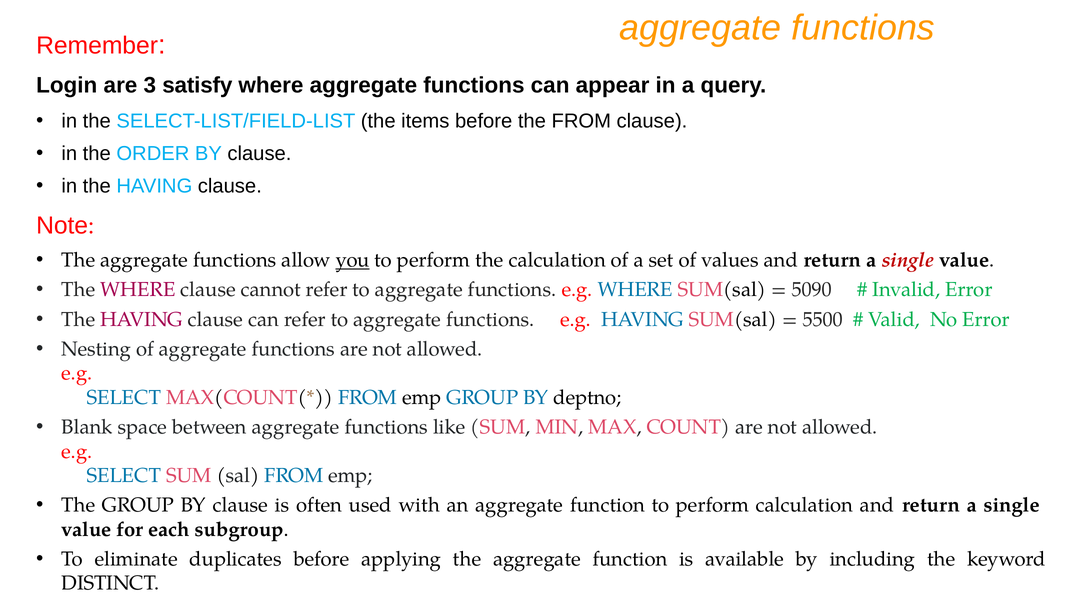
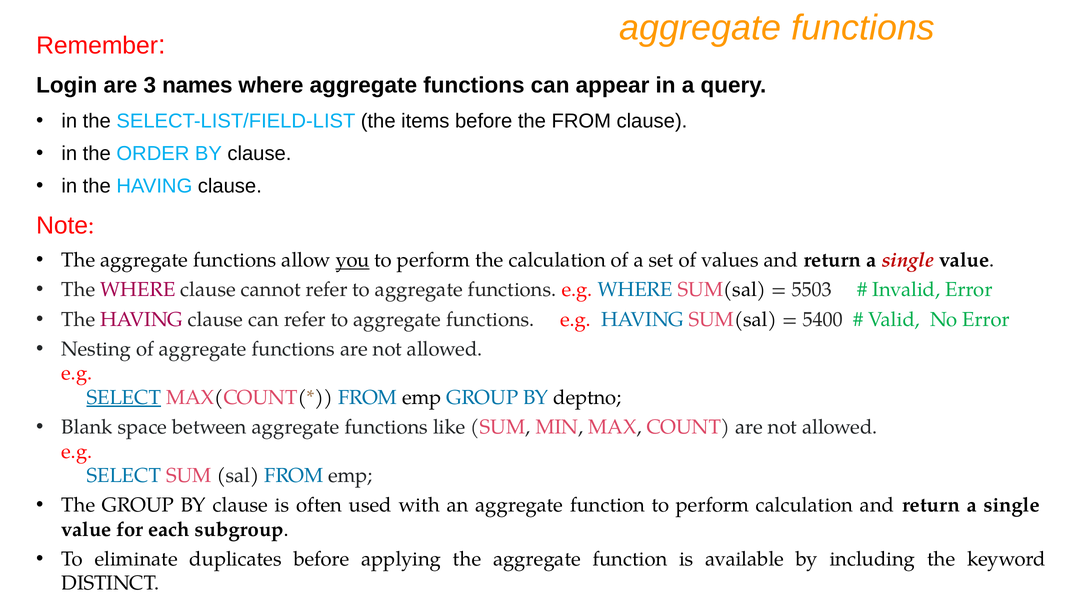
satisfy: satisfy -> names
5090: 5090 -> 5503
5500: 5500 -> 5400
SELECT at (124, 398) underline: none -> present
